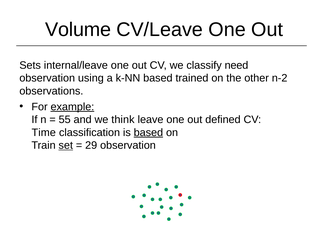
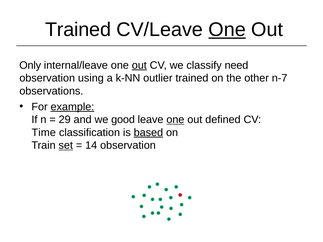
Volume at (78, 30): Volume -> Trained
One at (227, 30) underline: none -> present
Sets: Sets -> Only
out at (139, 65) underline: none -> present
k-NN based: based -> outlier
n-2: n-2 -> n-7
55: 55 -> 29
think: think -> good
one at (175, 120) underline: none -> present
29: 29 -> 14
